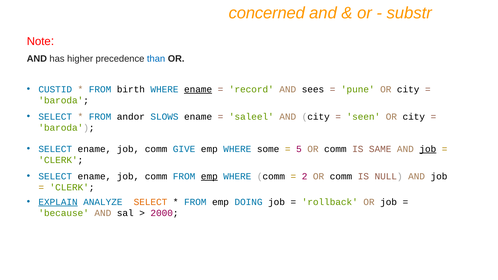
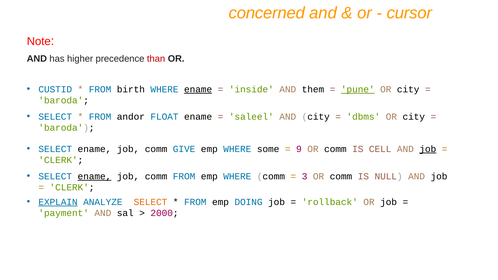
substr: substr -> cursor
than colour: blue -> red
record: record -> inside
sees: sees -> them
pune underline: none -> present
SLOWS: SLOWS -> FLOAT
seen: seen -> dbms
5: 5 -> 9
SAME: SAME -> CELL
ename at (94, 176) underline: none -> present
emp at (209, 176) underline: present -> none
2: 2 -> 3
because: because -> payment
